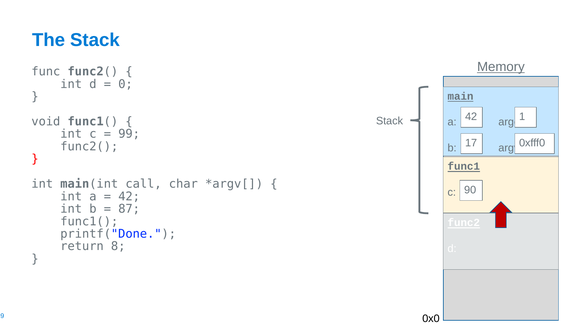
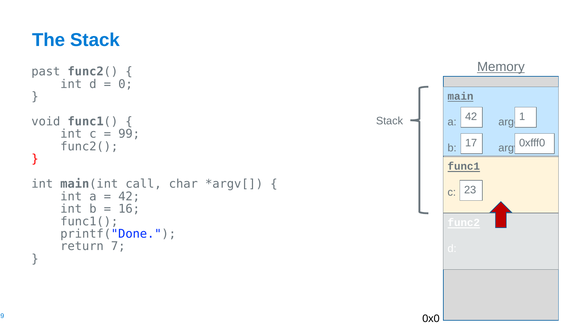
func: func -> past
90: 90 -> 23
87: 87 -> 16
8: 8 -> 7
